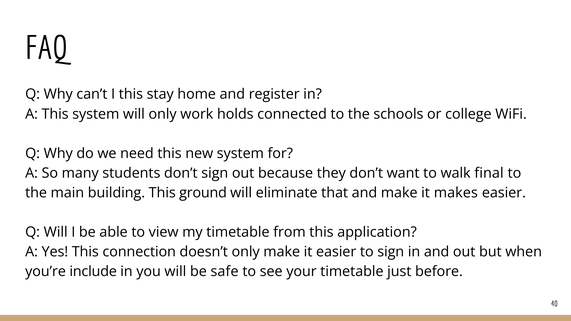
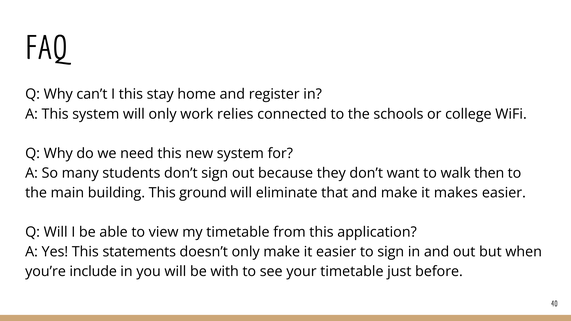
holds: holds -> relies
final: final -> then
connection: connection -> statements
safe: safe -> with
